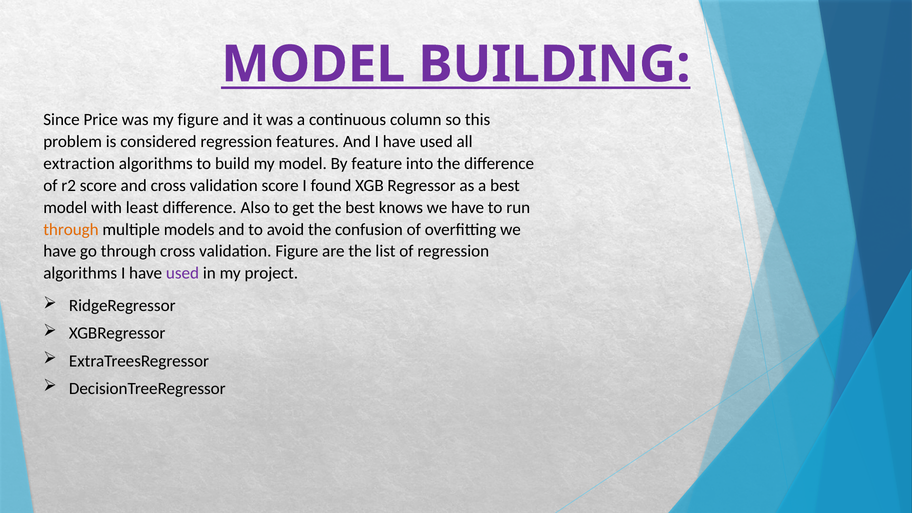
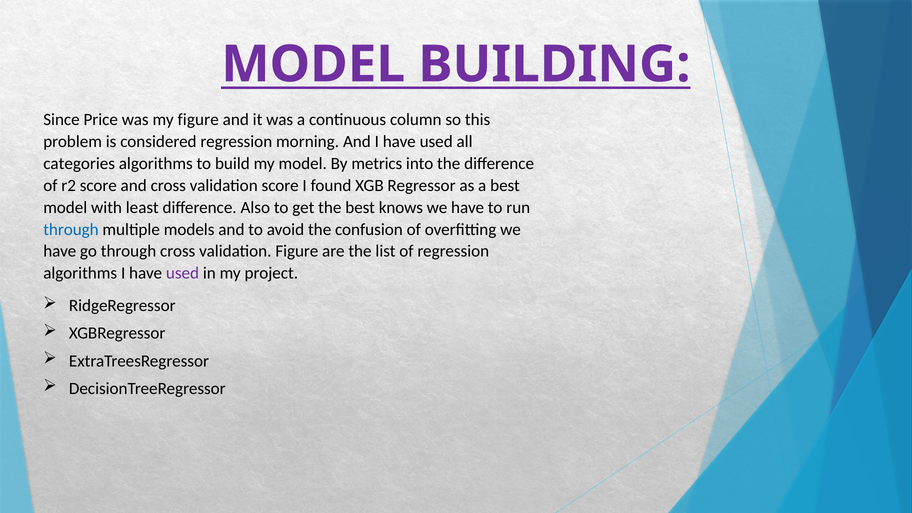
features: features -> morning
extraction: extraction -> categories
feature: feature -> metrics
through at (71, 229) colour: orange -> blue
